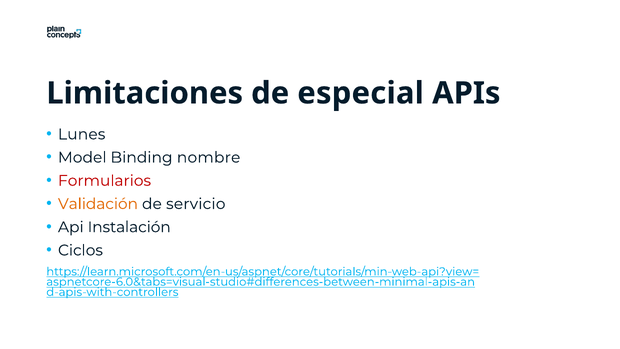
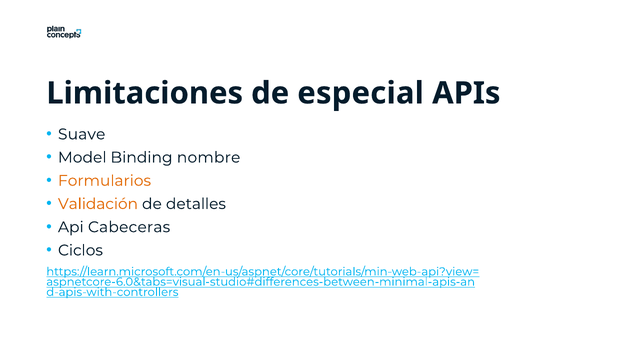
Lunes: Lunes -> Suave
Formularios colour: red -> orange
servicio: servicio -> detalles
Instalación: Instalación -> Cabeceras
